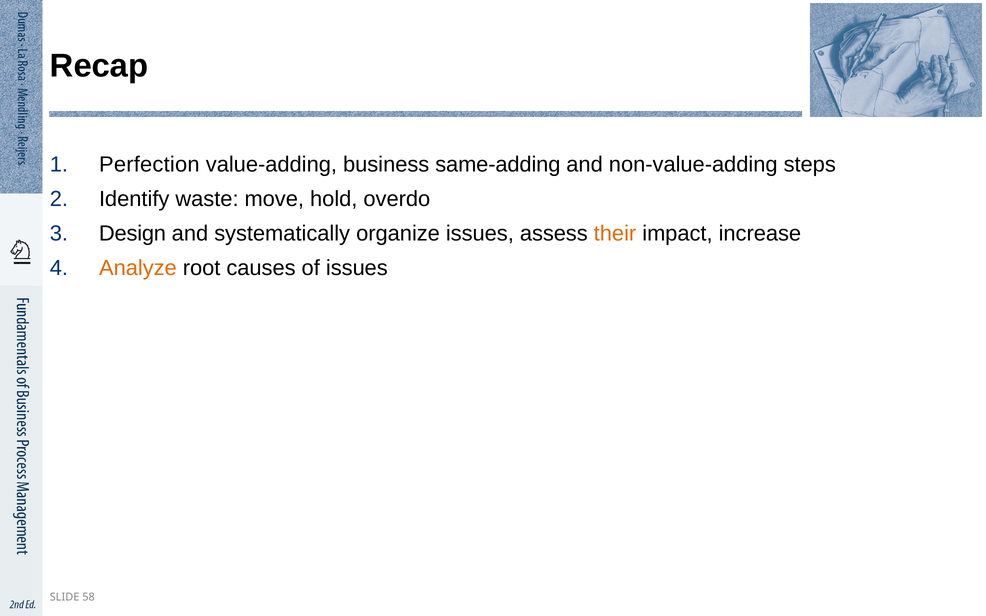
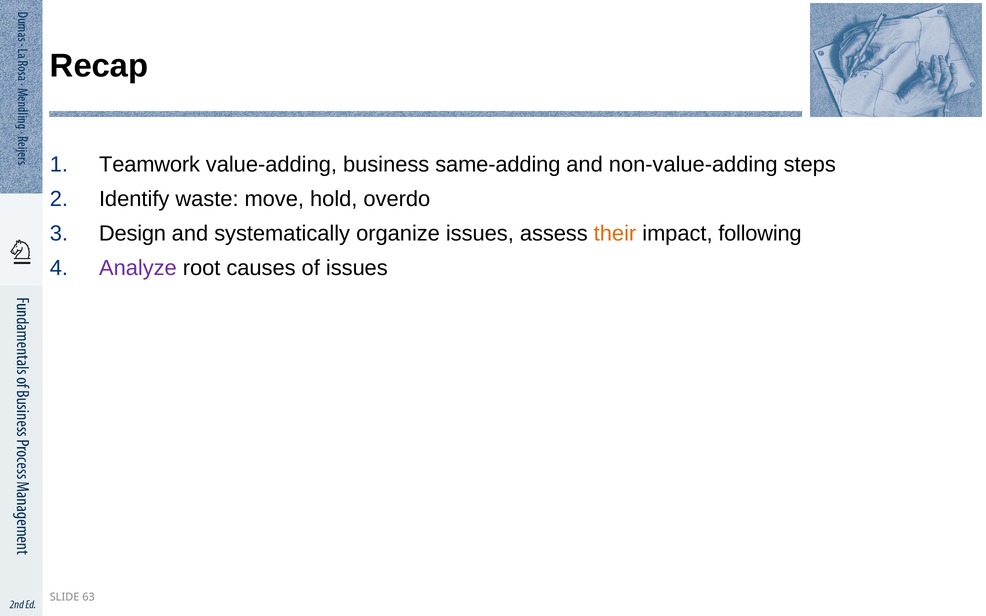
Perfection: Perfection -> Teamwork
increase: increase -> following
Analyze colour: orange -> purple
58: 58 -> 63
